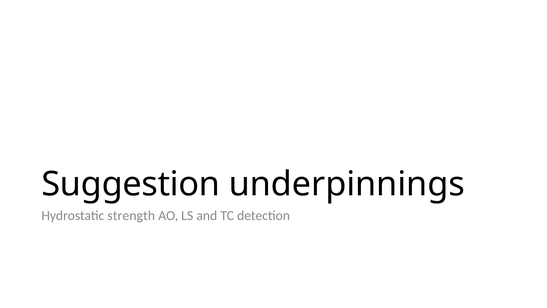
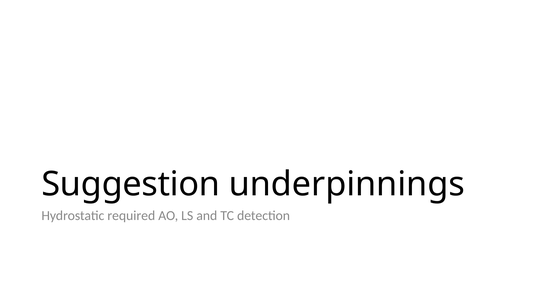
strength: strength -> required
